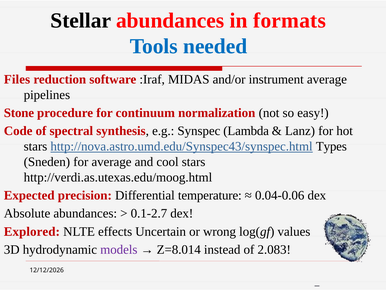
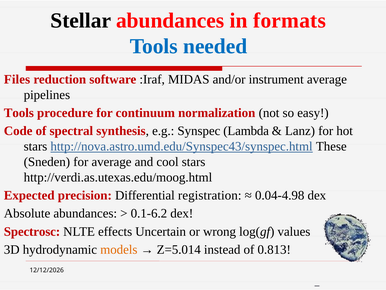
Stone at (19, 113): Stone -> Tools
Types: Types -> These
temperature: temperature -> registration
0.04-0.06: 0.04-0.06 -> 0.04-4.98
0.1-2.7: 0.1-2.7 -> 0.1-6.2
Explored: Explored -> Spectrosc
models colour: purple -> orange
Z=8.014: Z=8.014 -> Z=5.014
2.083: 2.083 -> 0.813
